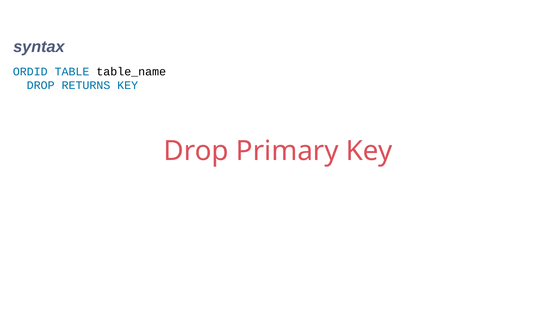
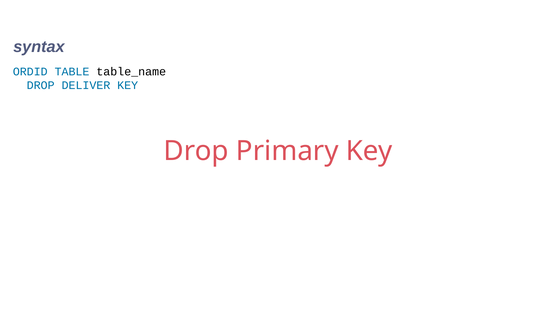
RETURNS: RETURNS -> DELIVER
